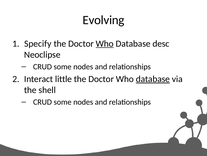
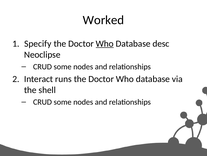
Evolving: Evolving -> Worked
little: little -> runs
database at (153, 79) underline: present -> none
